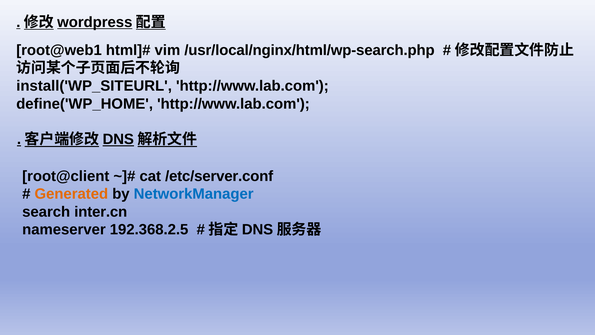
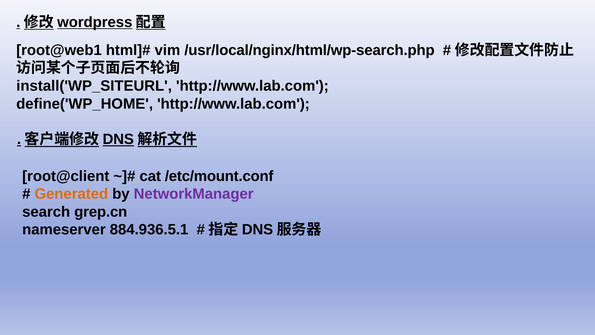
/etc/server.conf: /etc/server.conf -> /etc/mount.conf
NetworkManager colour: blue -> purple
inter.cn: inter.cn -> grep.cn
192.368.2.5: 192.368.2.5 -> 884.936.5.1
